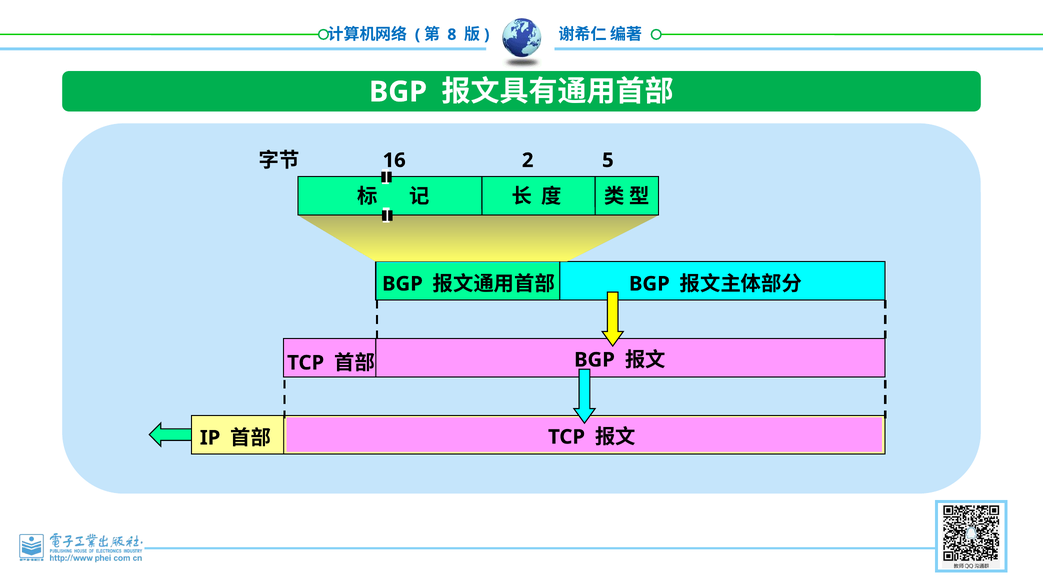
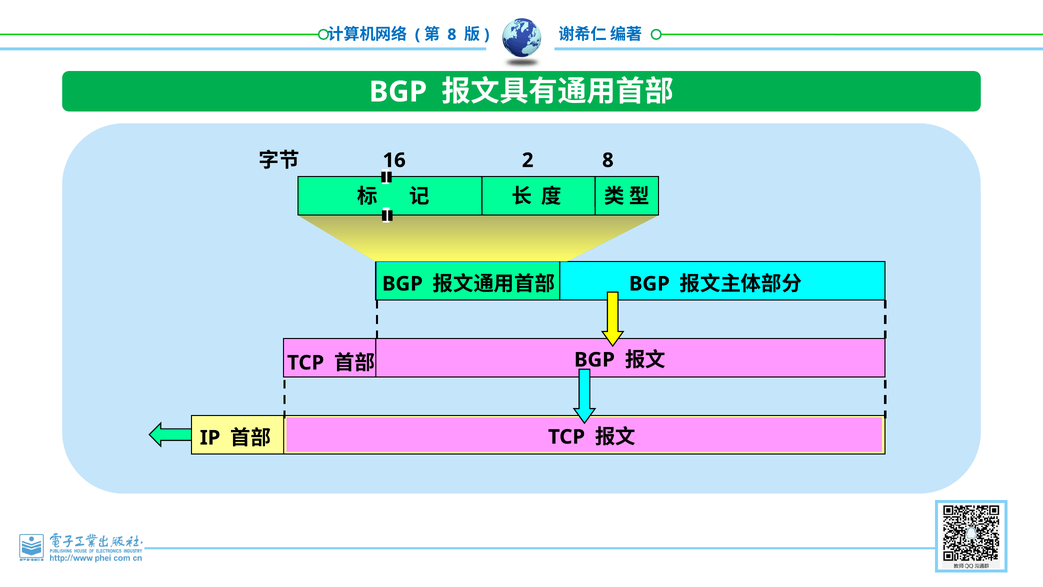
2 5: 5 -> 8
